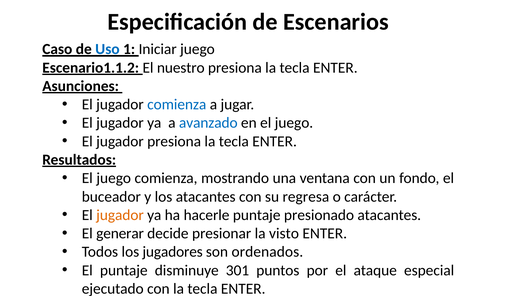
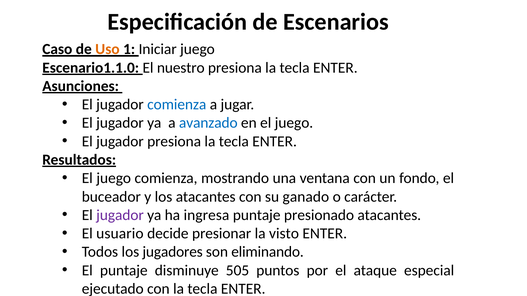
Uso colour: blue -> orange
Escenario1.1.2: Escenario1.1.2 -> Escenario1.1.0
regresa: regresa -> ganado
jugador at (120, 215) colour: orange -> purple
hacerle: hacerle -> ingresa
generar: generar -> usuario
ordenados: ordenados -> eliminando
301: 301 -> 505
